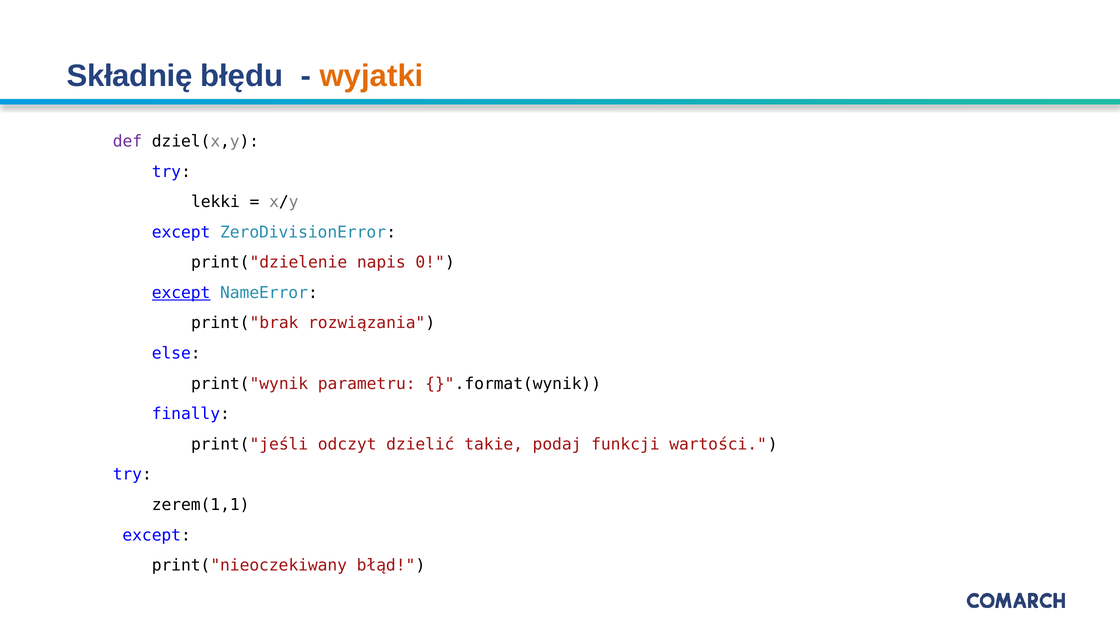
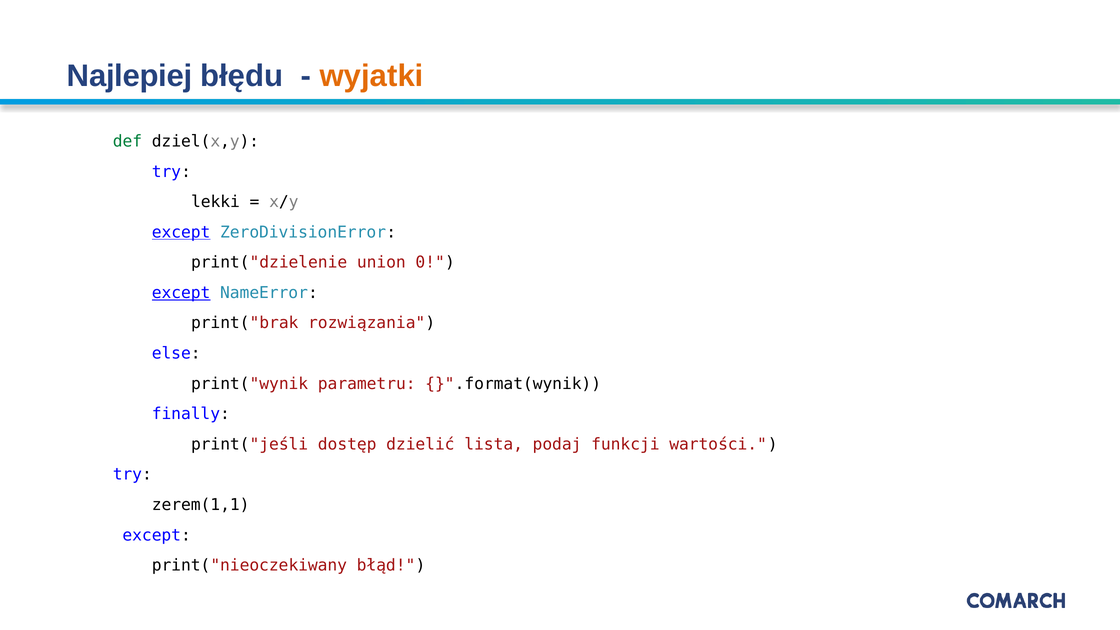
Składnię: Składnię -> Najlepiej
def colour: purple -> green
except at (181, 232) underline: none -> present
napis: napis -> union
odczyt: odczyt -> dostęp
takie: takie -> lista
